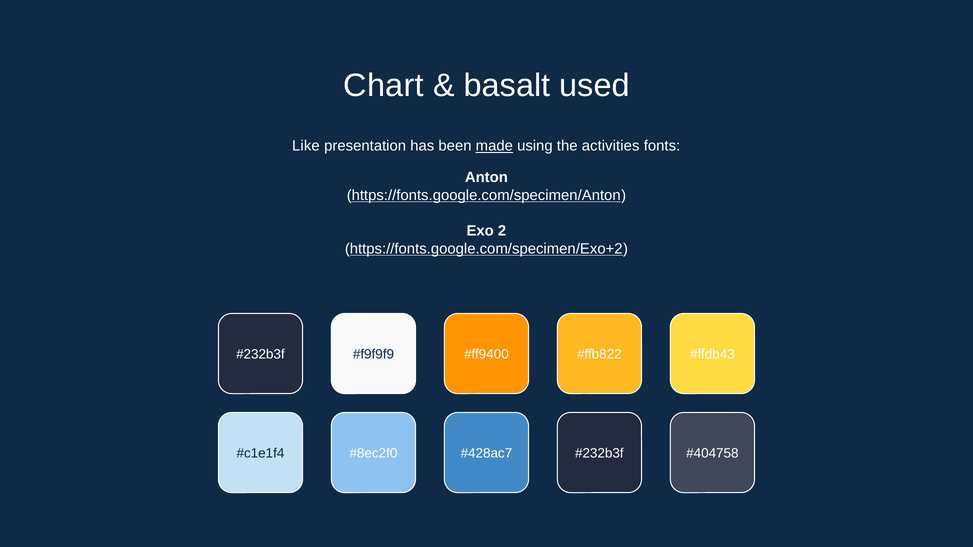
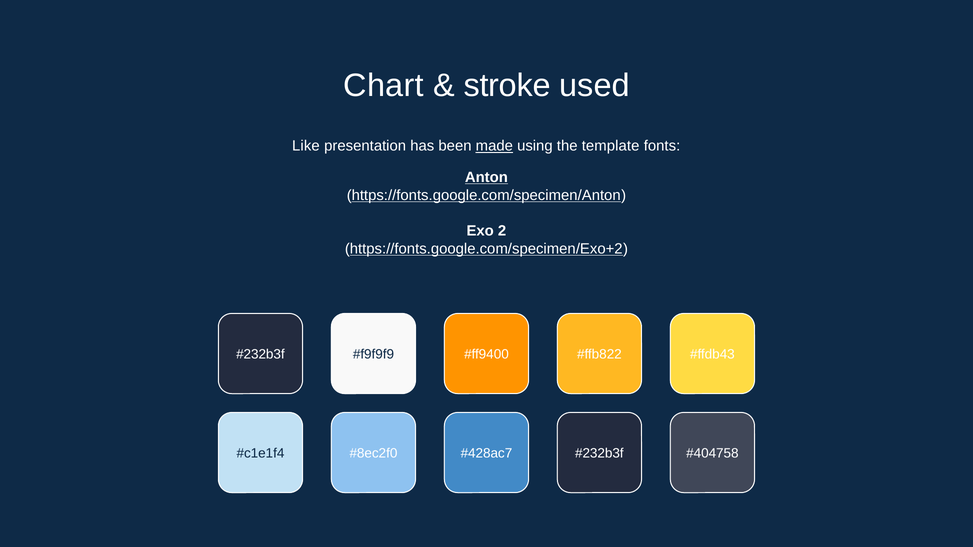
basalt: basalt -> stroke
activities: activities -> template
Anton underline: none -> present
